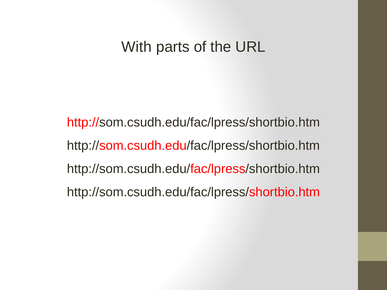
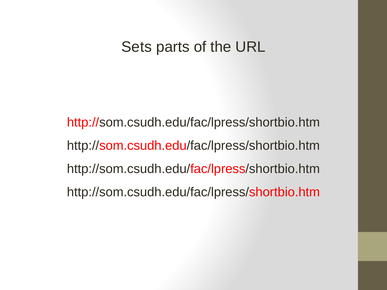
With: With -> Sets
